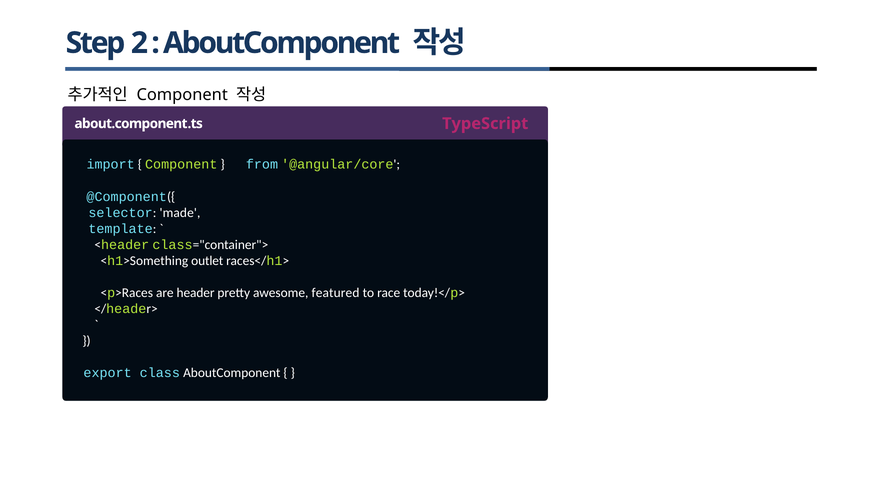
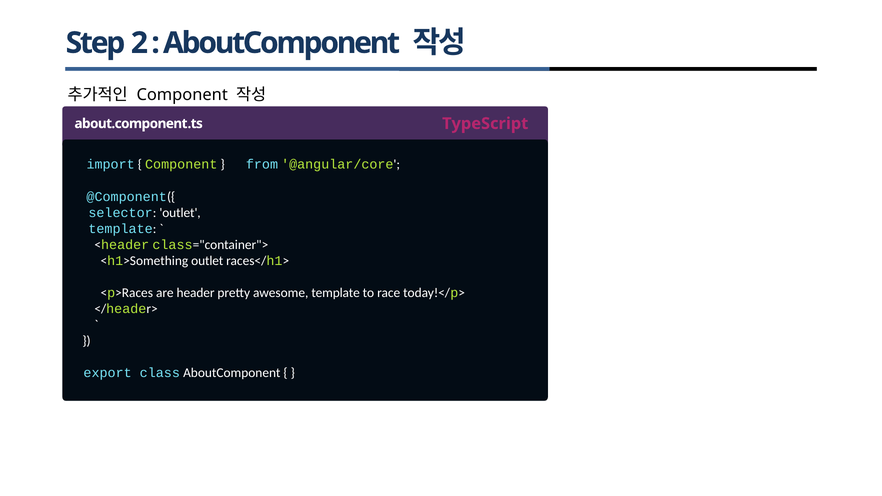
selector made: made -> outlet
awesome featured: featured -> template
